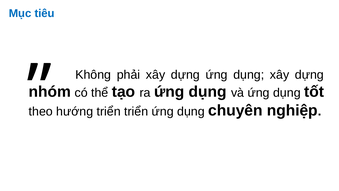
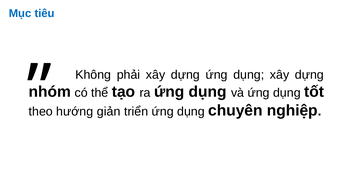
hướng triển: triển -> giản
